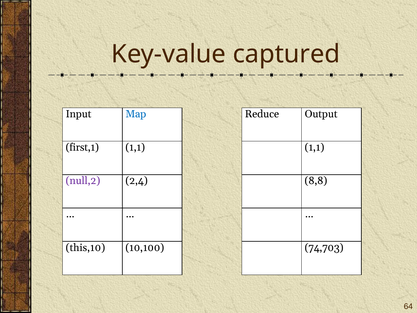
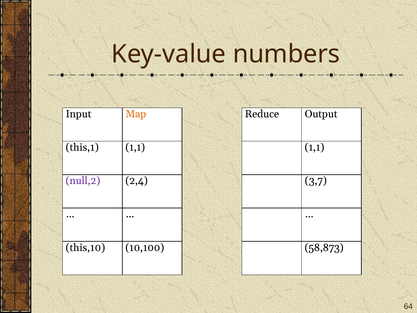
captured: captured -> numbers
Map colour: blue -> orange
first,1: first,1 -> this,1
8,8: 8,8 -> 3,7
74,703: 74,703 -> 58,873
